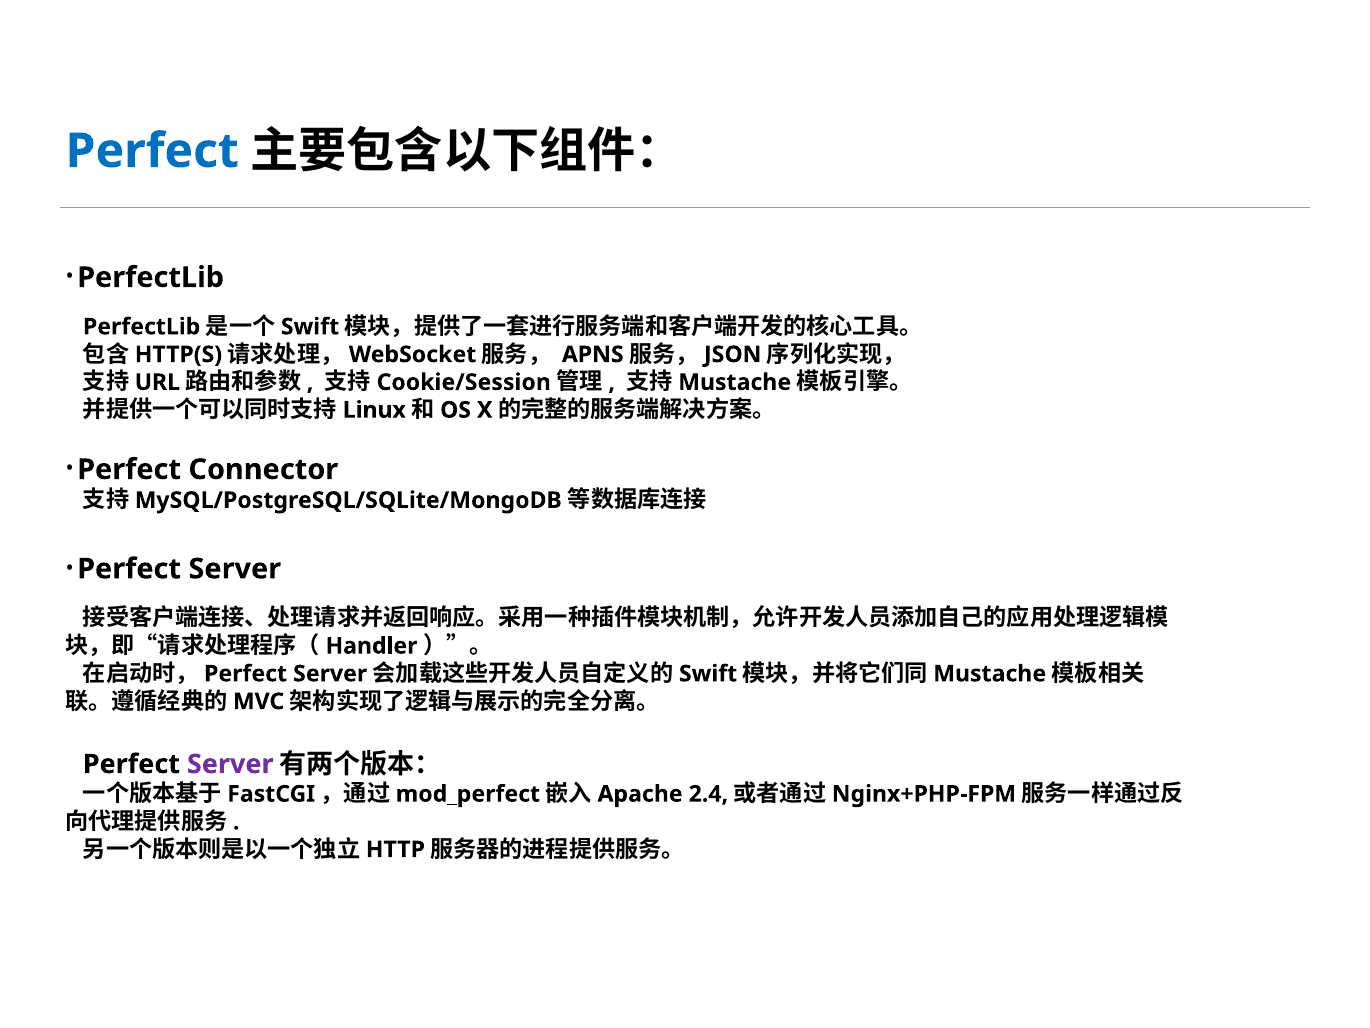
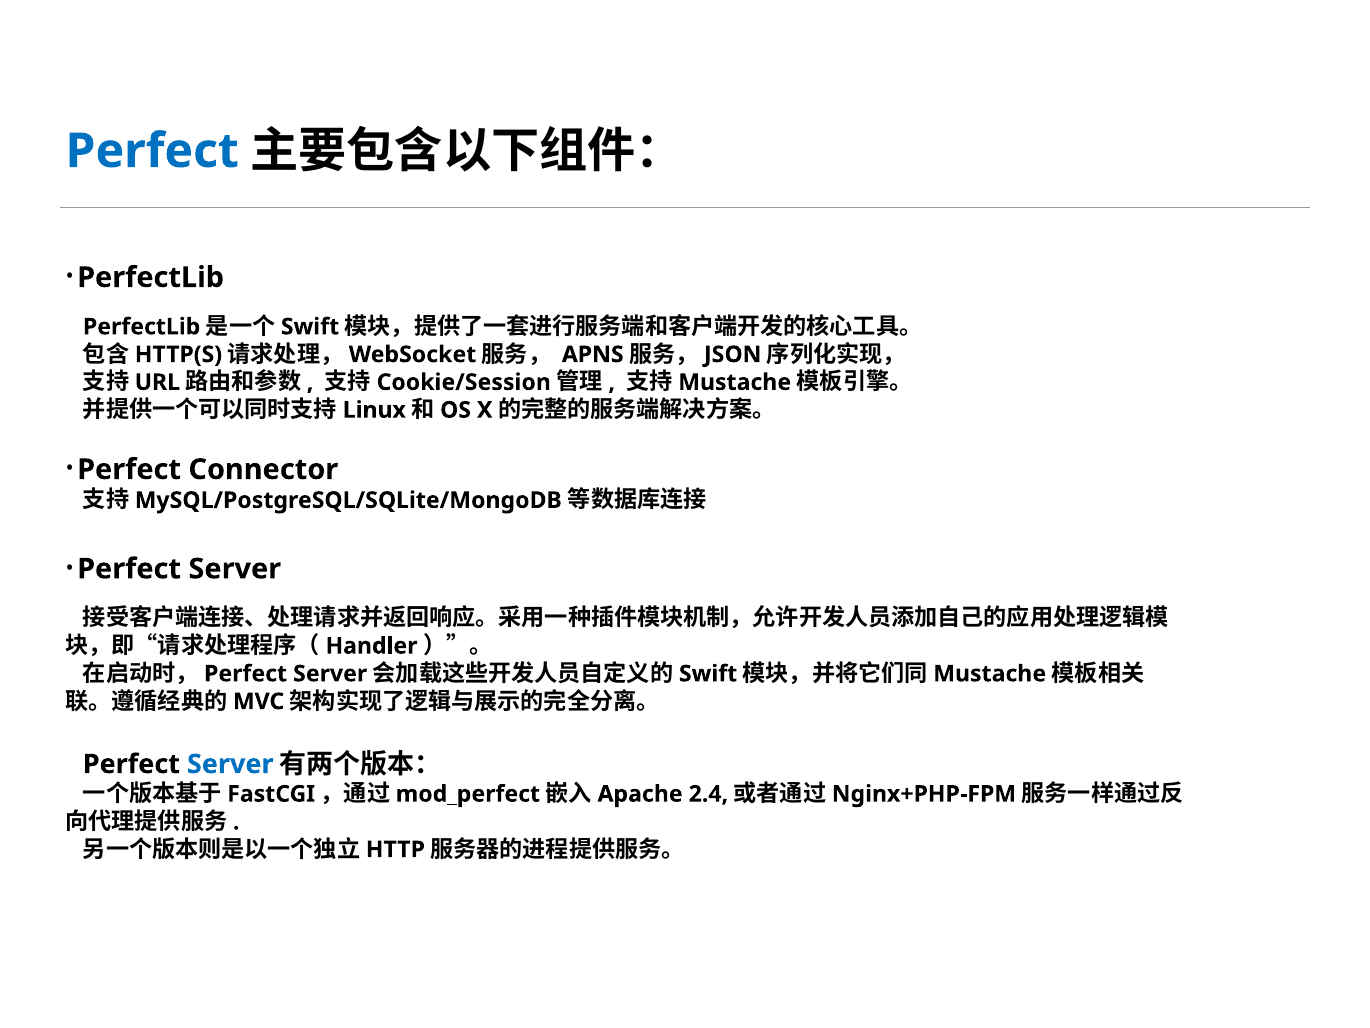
Server at (230, 764) colour: purple -> blue
